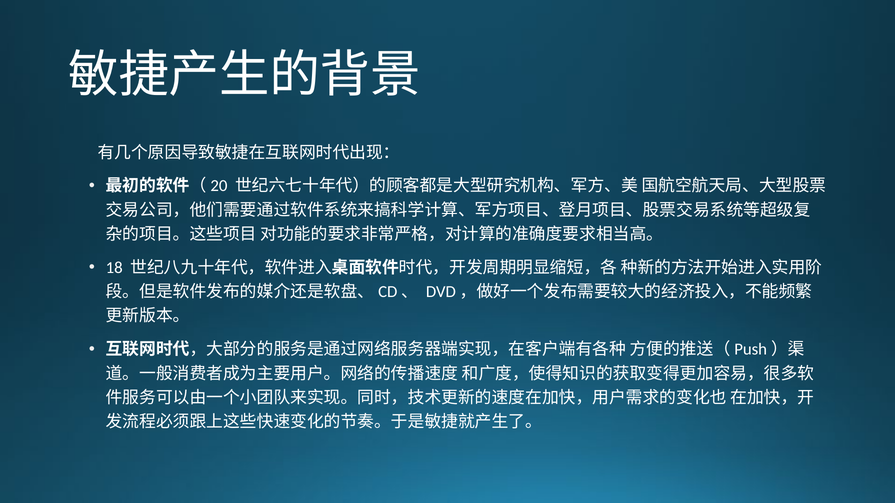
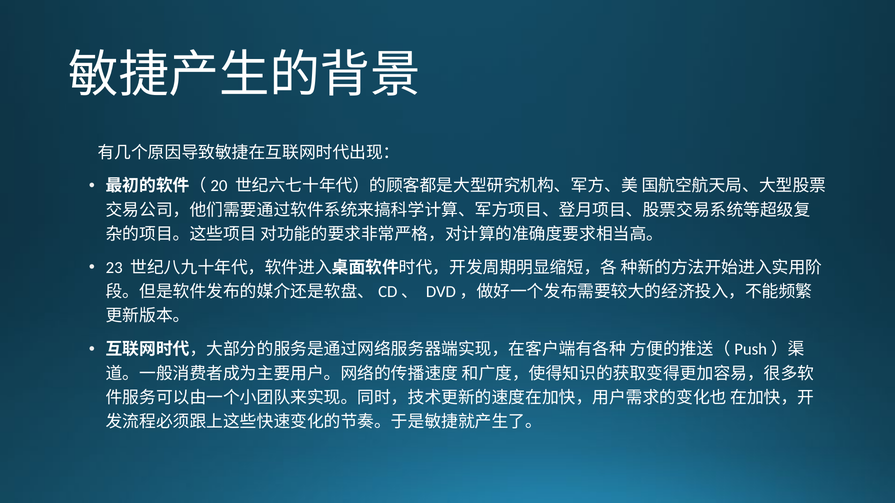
18: 18 -> 23
